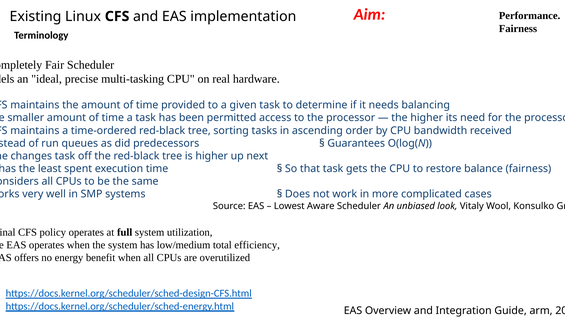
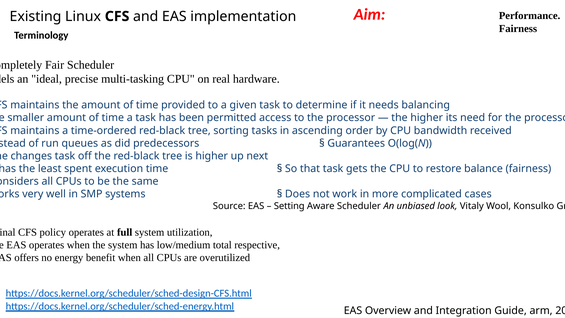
Lowest: Lowest -> Setting
efficiency: efficiency -> respective
